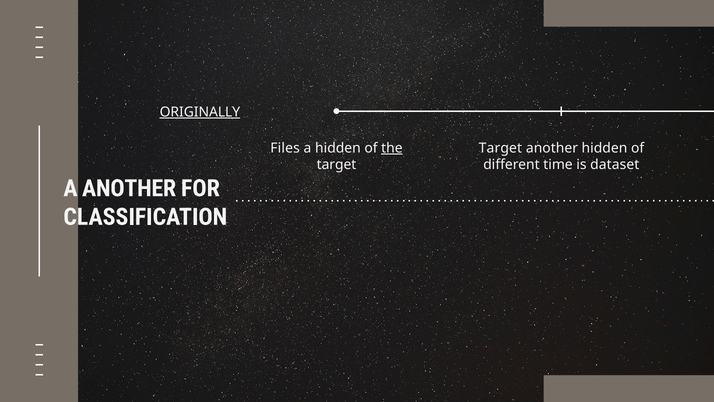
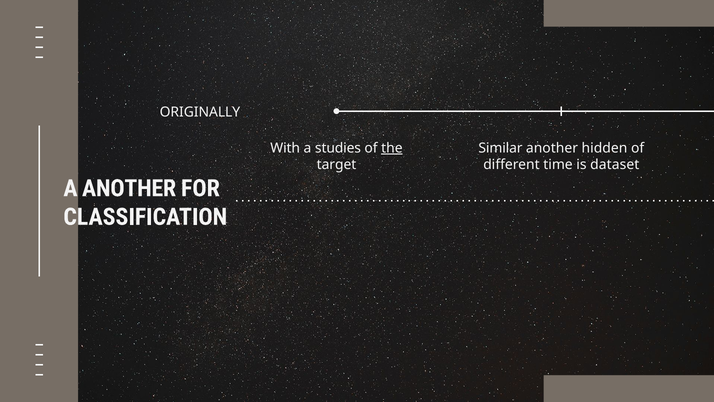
ORIGINALLY underline: present -> none
Files: Files -> With
a hidden: hidden -> studies
Target at (500, 148): Target -> Similar
